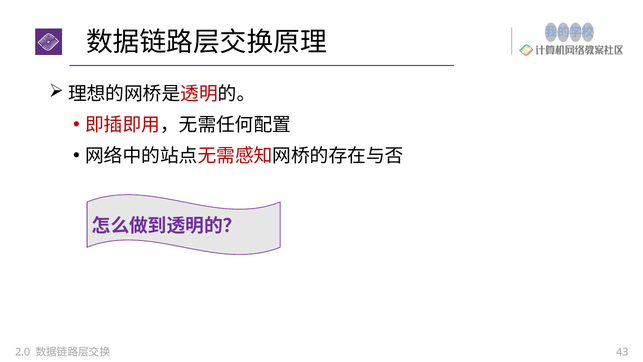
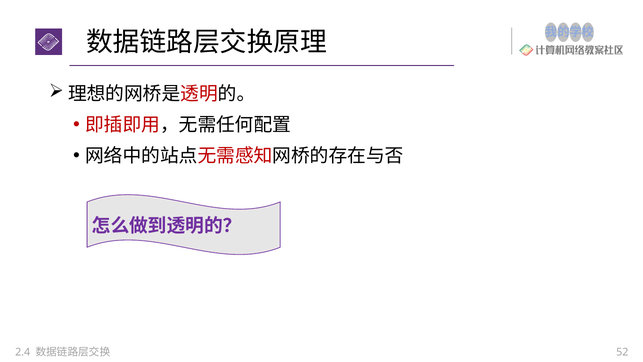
2.0: 2.0 -> 2.4
43: 43 -> 52
